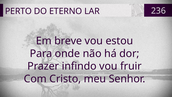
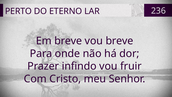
vou estou: estou -> breve
